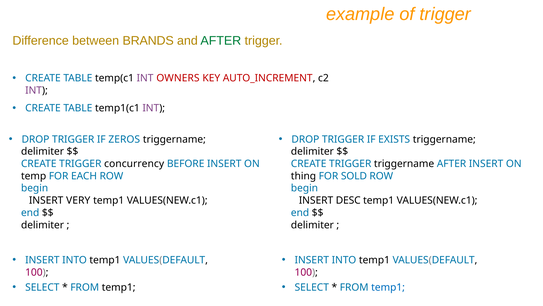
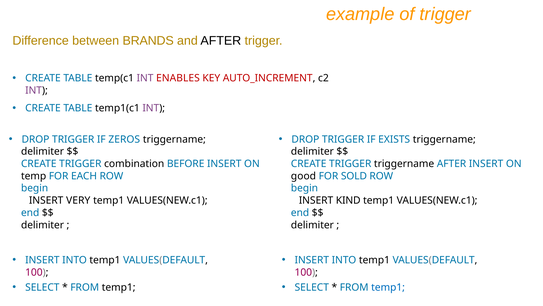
AFTER at (221, 41) colour: green -> black
OWNERS: OWNERS -> ENABLES
concurrency: concurrency -> combination
thing: thing -> good
DESC: DESC -> KIND
